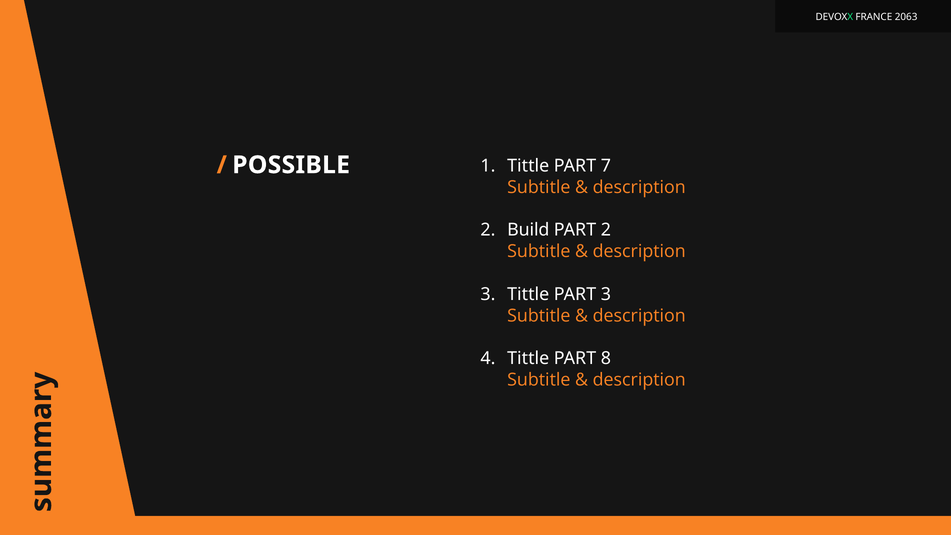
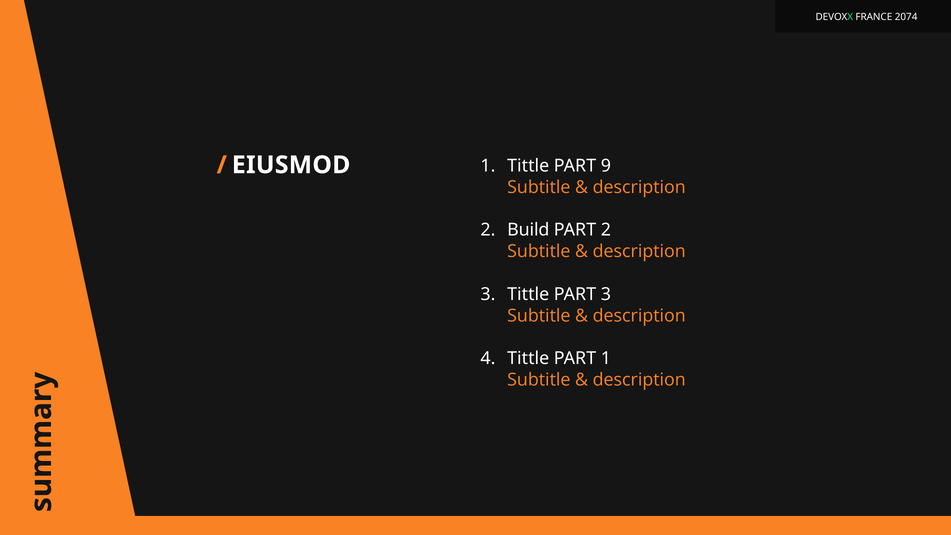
2063: 2063 -> 2074
POSSIBLE: POSSIBLE -> EIUSMOD
7: 7 -> 9
PART 8: 8 -> 1
